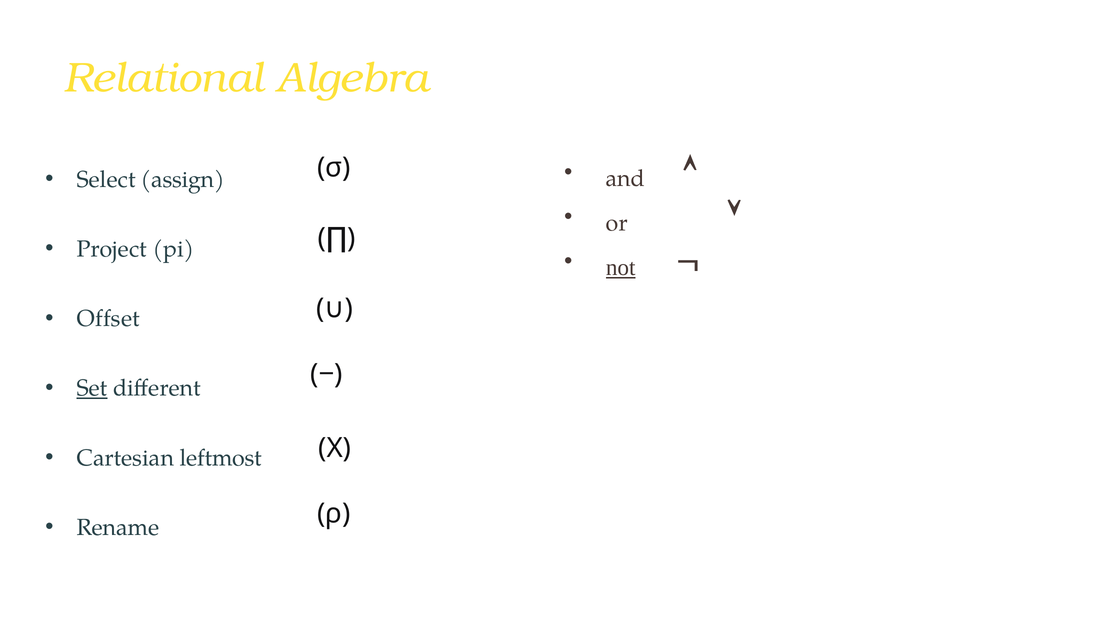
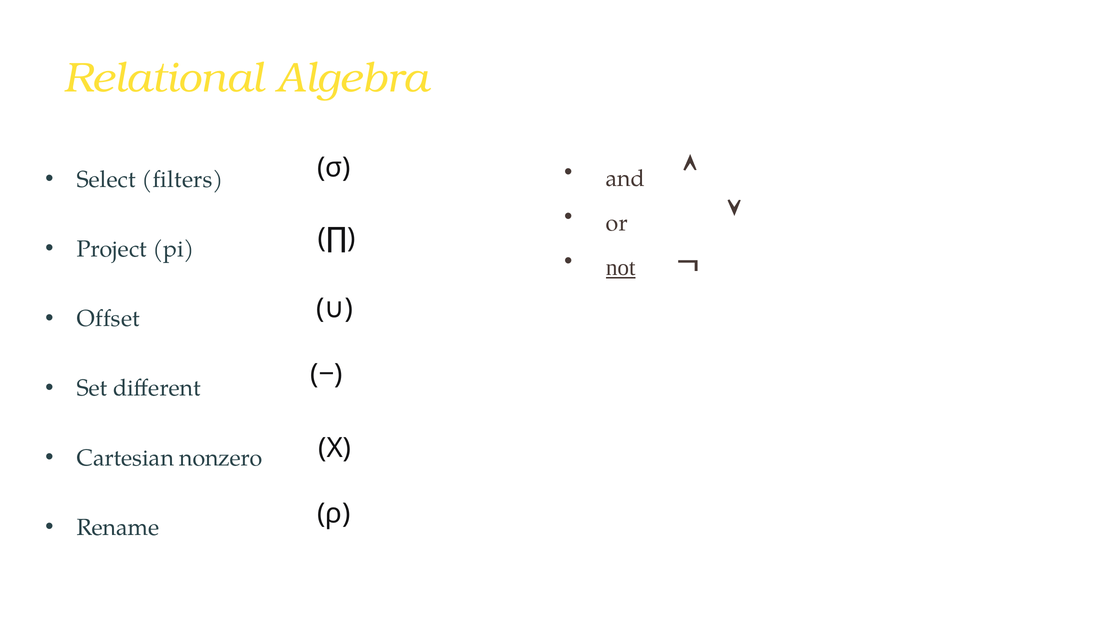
assign: assign -> filters
Set underline: present -> none
leftmost: leftmost -> nonzero
